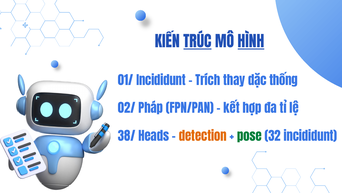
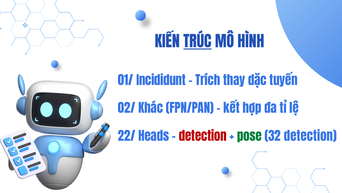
HÌNH underline: present -> none
thống: thống -> tuyến
Pháp: Pháp -> Khác
38/: 38/ -> 22/
detection at (203, 136) colour: orange -> red
32 incididunt: incididunt -> detection
